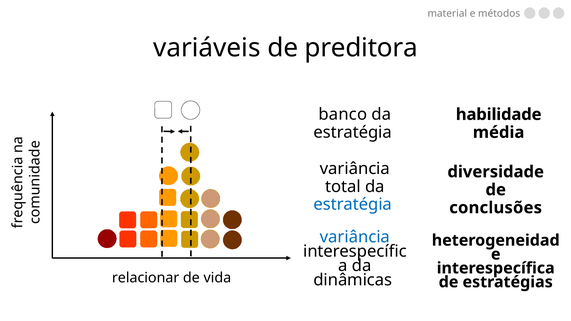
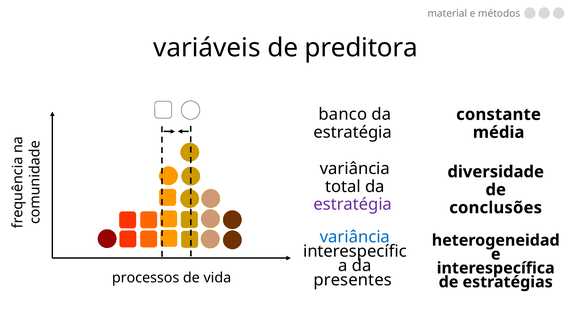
habilidade: habilidade -> constante
estratégia at (353, 205) colour: blue -> purple
relacionar: relacionar -> processos
dinâmicas: dinâmicas -> presentes
